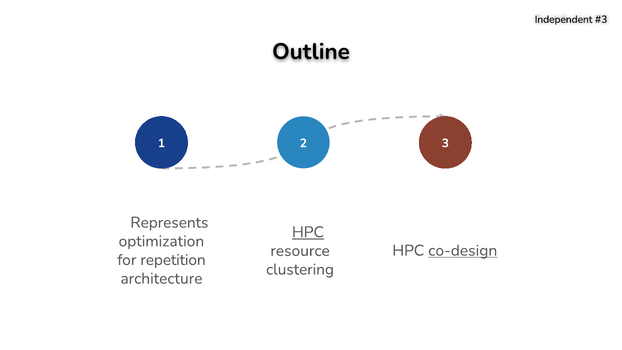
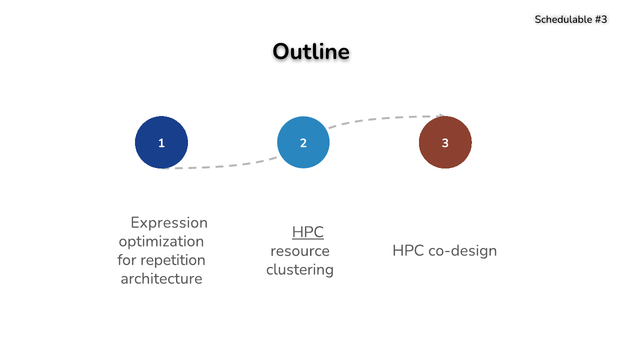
Independent: Independent -> Schedulable
Represents: Represents -> Expression
co-design underline: present -> none
